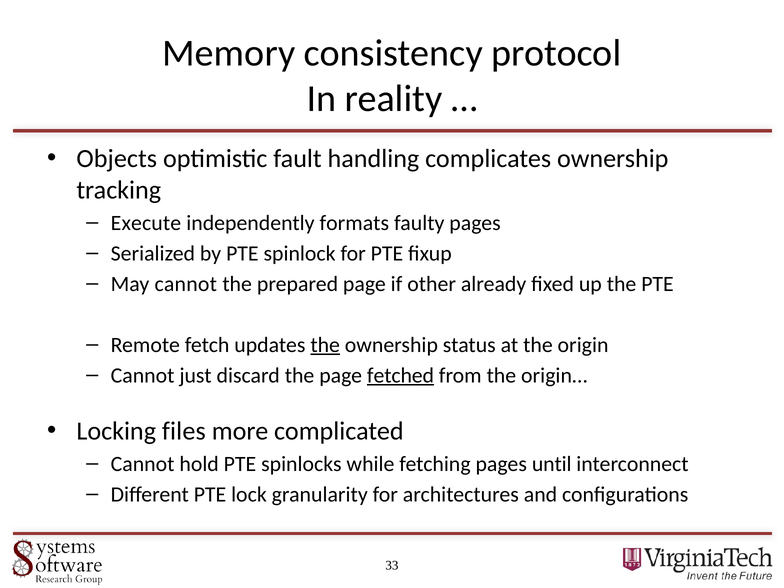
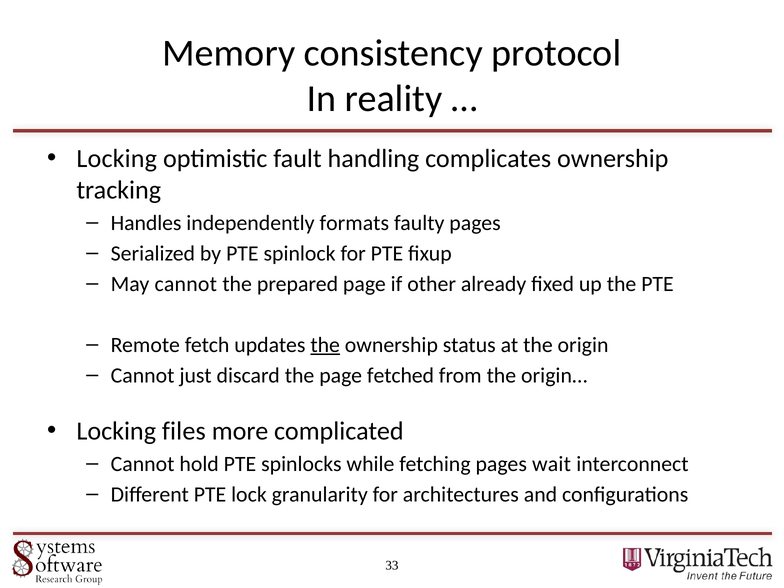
Objects at (117, 159): Objects -> Locking
Execute: Execute -> Handles
fetched underline: present -> none
until: until -> wait
